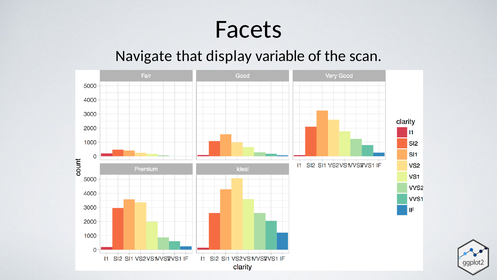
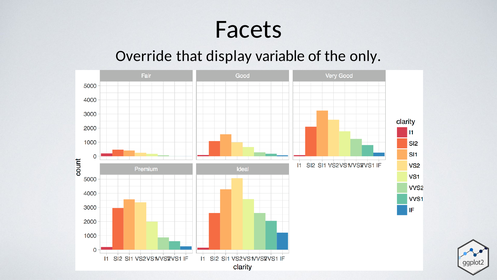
Navigate: Navigate -> Override
scan: scan -> only
